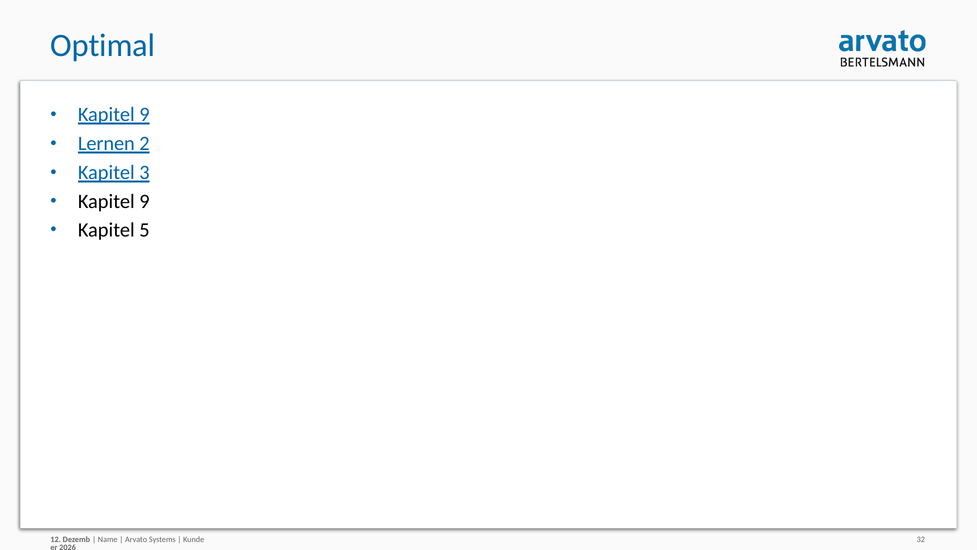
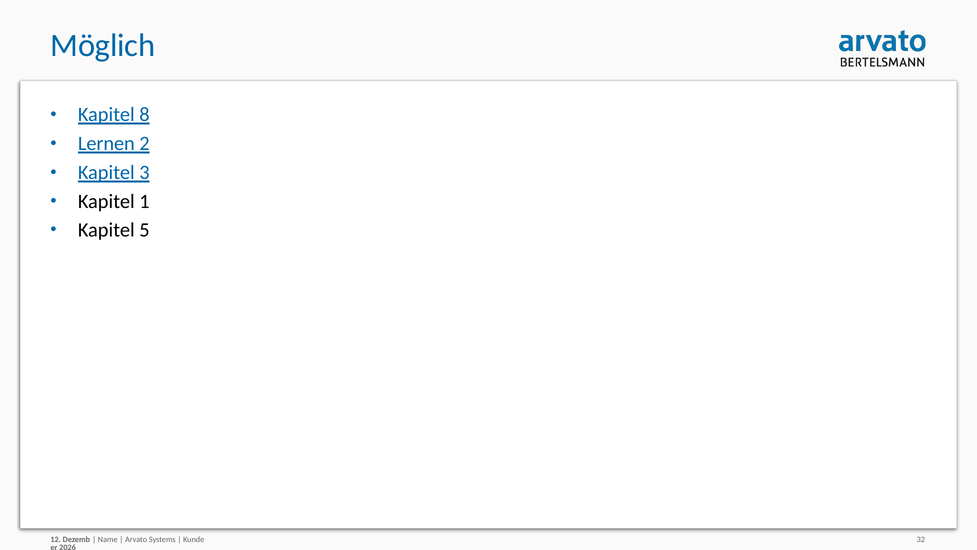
Optimal: Optimal -> Möglich
9 at (144, 115): 9 -> 8
9 at (144, 202): 9 -> 1
